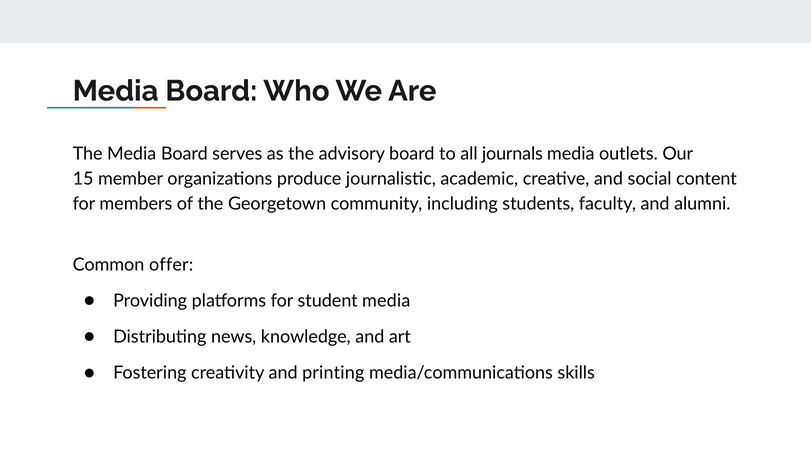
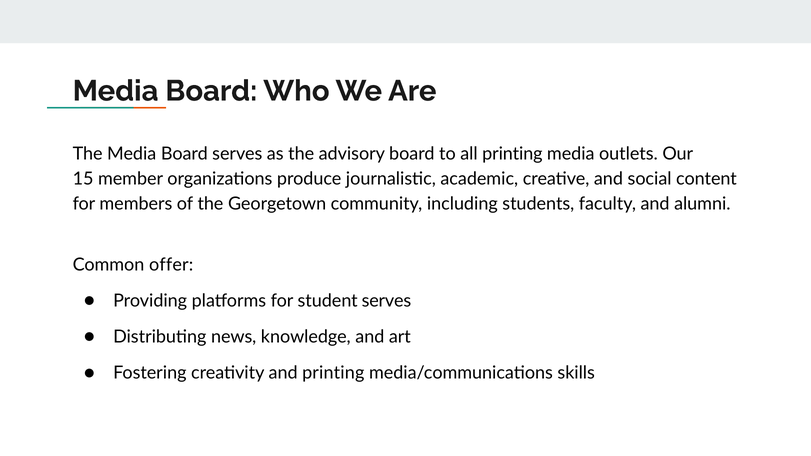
all journals: journals -> printing
student media: media -> serves
